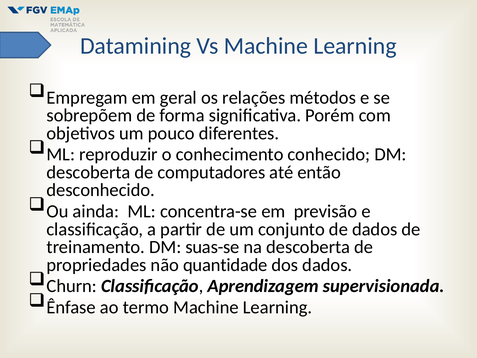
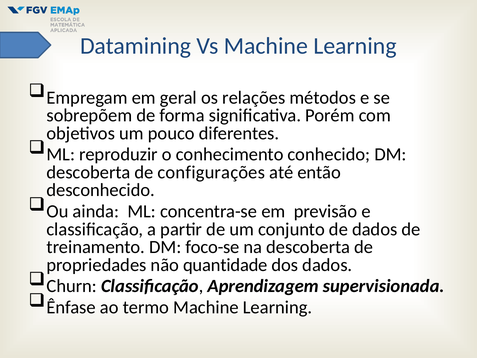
computadores: computadores -> configurações
suas-se: suas-se -> foco-se
